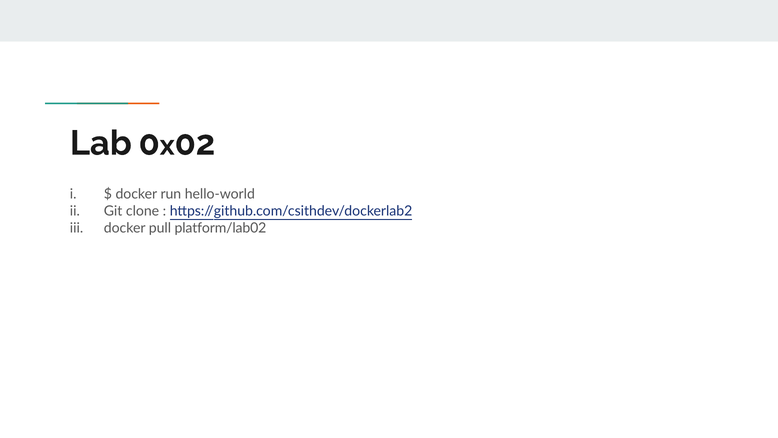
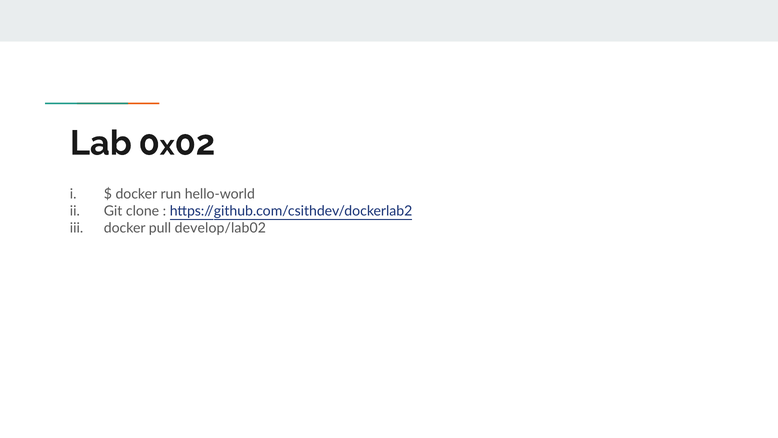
platform/lab02: platform/lab02 -> develop/lab02
